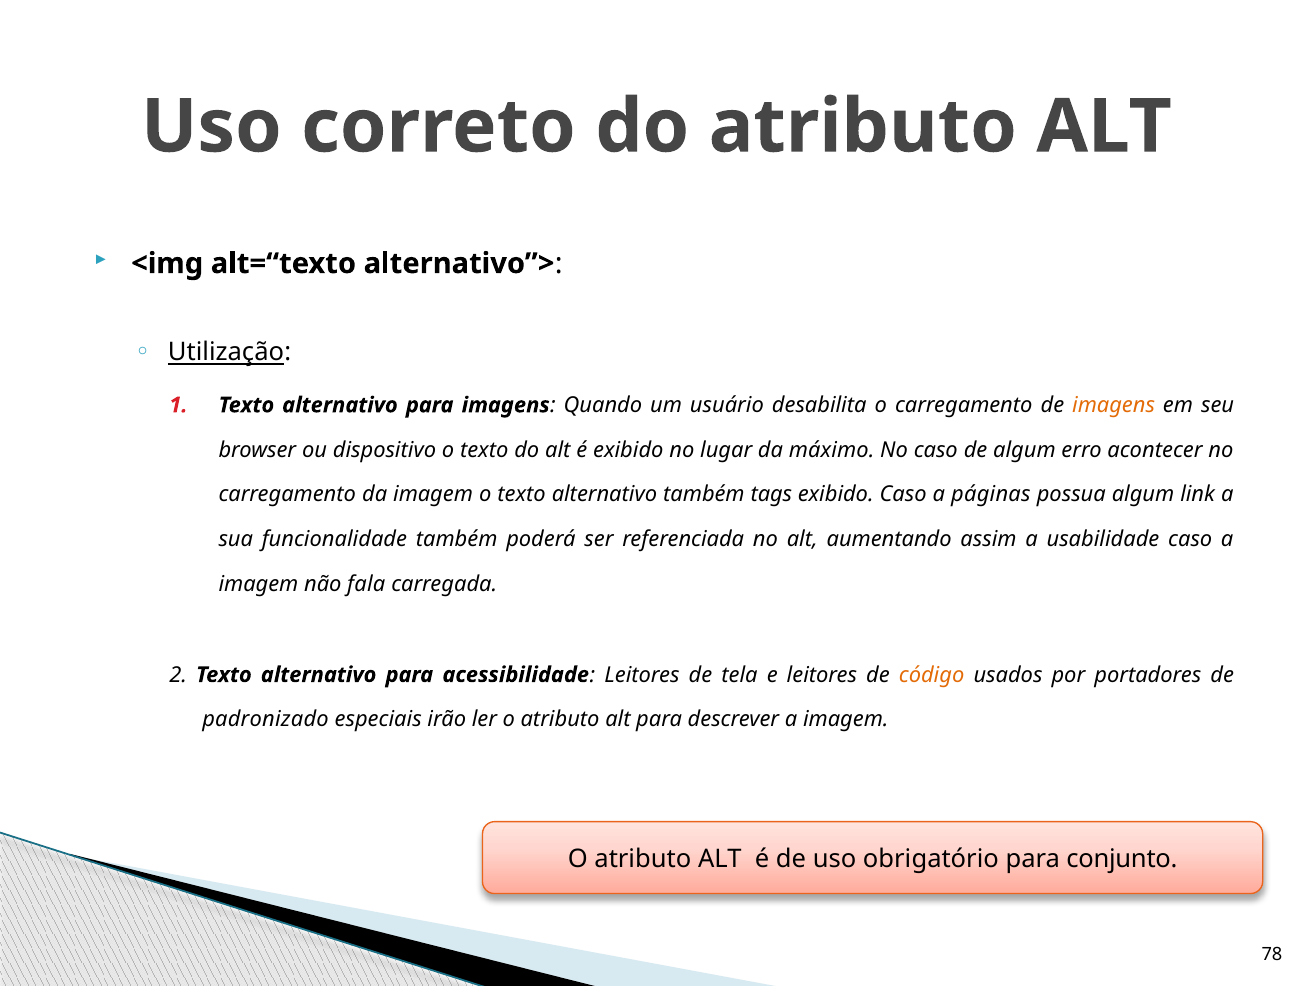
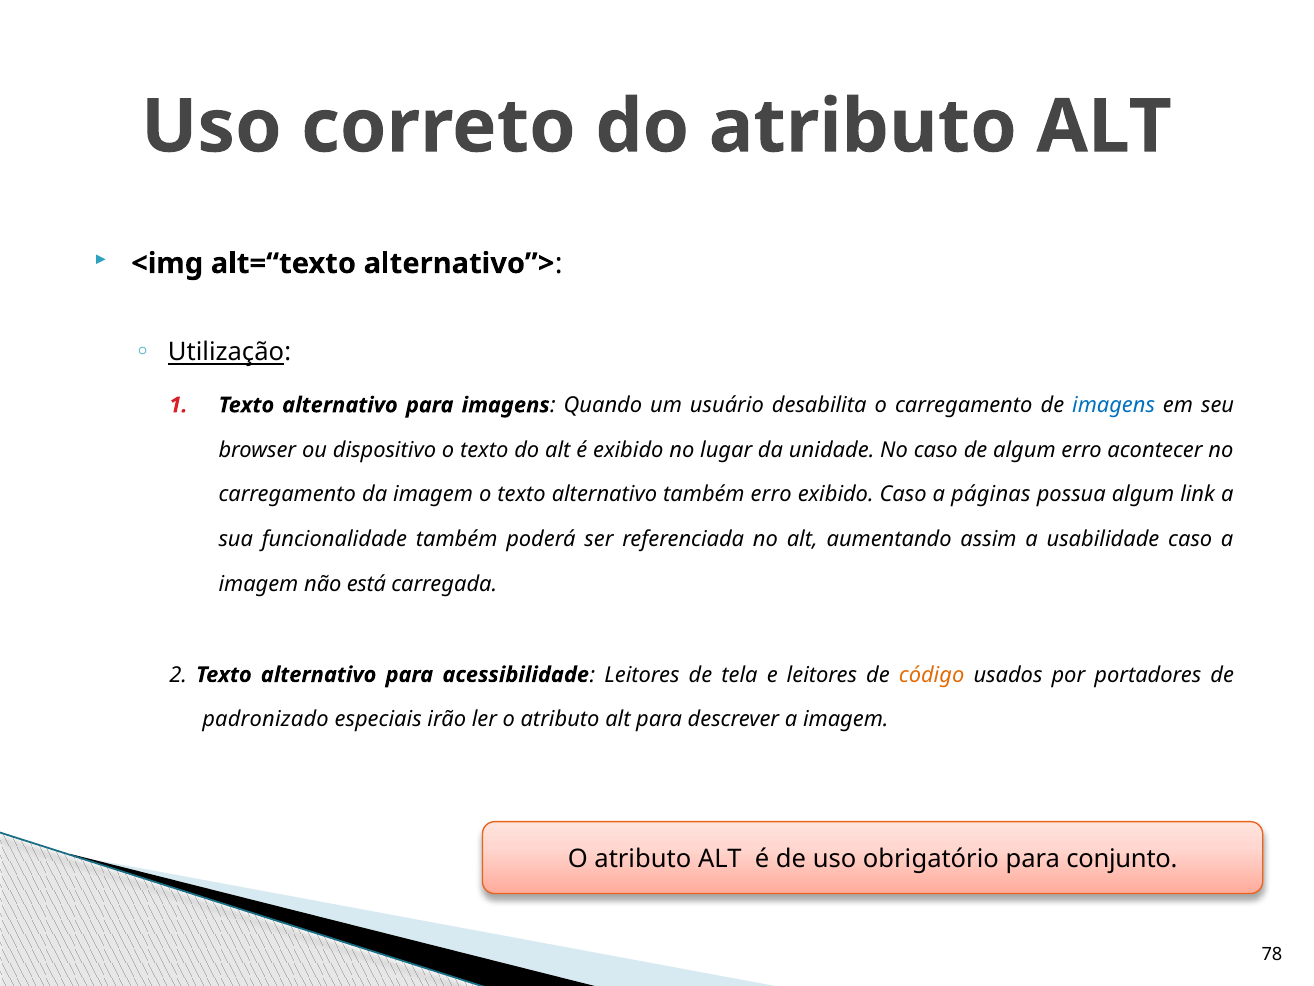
imagens at (1114, 405) colour: orange -> blue
máximo: máximo -> unidade
também tags: tags -> erro
fala: fala -> está
